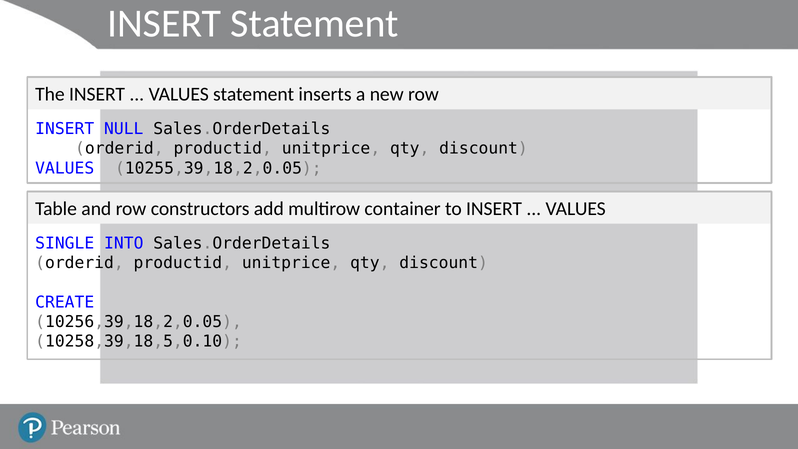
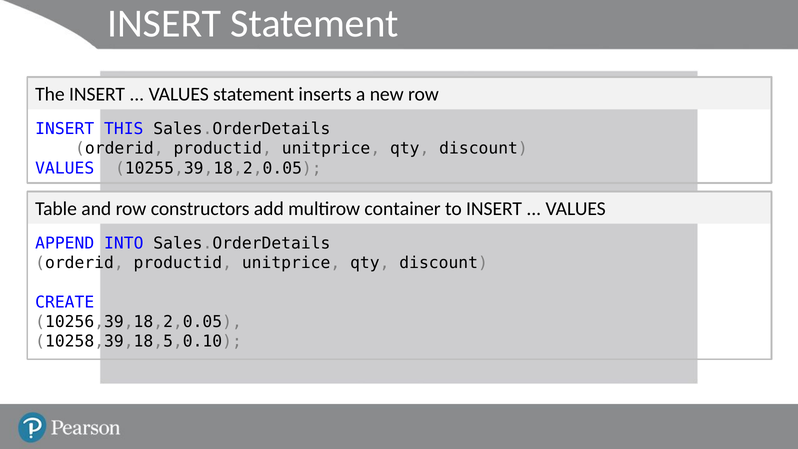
NULL: NULL -> THIS
SINGLE: SINGLE -> APPEND
